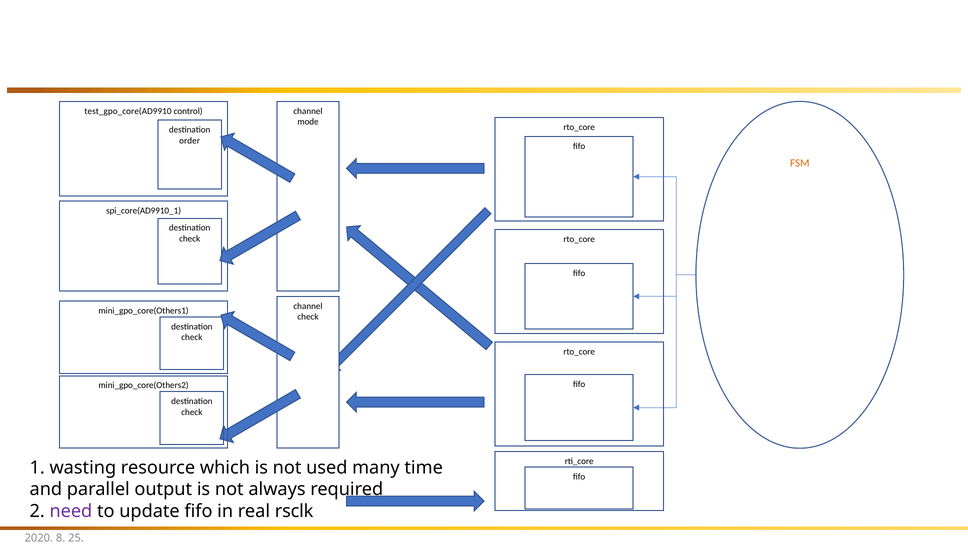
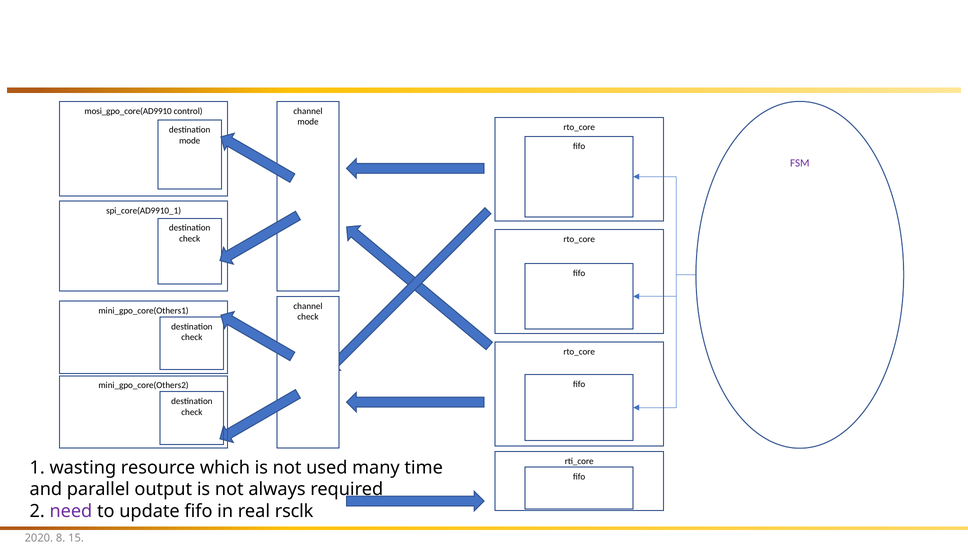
test_gpo_core(AD9910: test_gpo_core(AD9910 -> mosi_gpo_core(AD9910
order at (190, 141): order -> mode
FSM colour: orange -> purple
25: 25 -> 15
